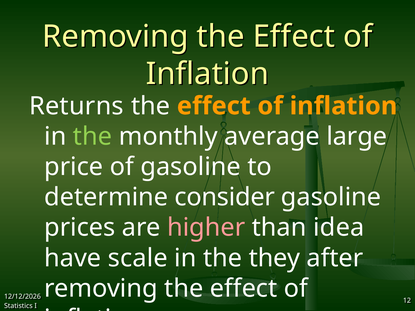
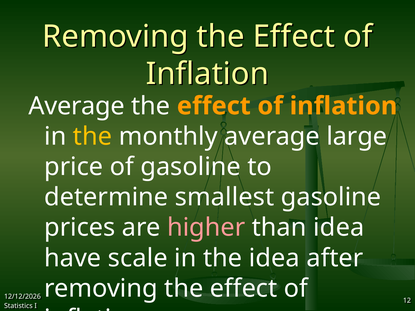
Returns at (76, 106): Returns -> Average
the at (93, 136) colour: light green -> yellow
consider: consider -> smallest
the they: they -> idea
